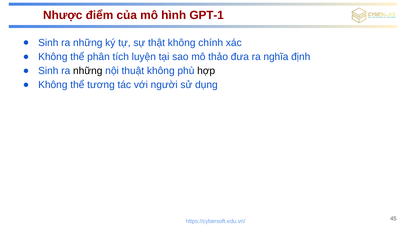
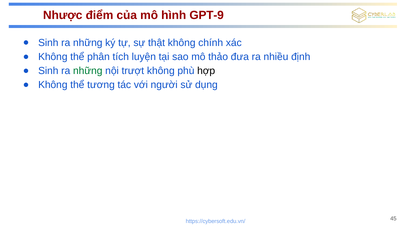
GPT-1: GPT-1 -> GPT-9
nghĩa: nghĩa -> nhiều
những at (88, 71) colour: black -> green
thuật: thuật -> trượt
